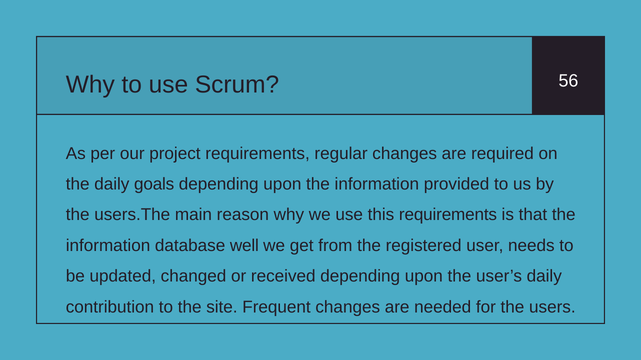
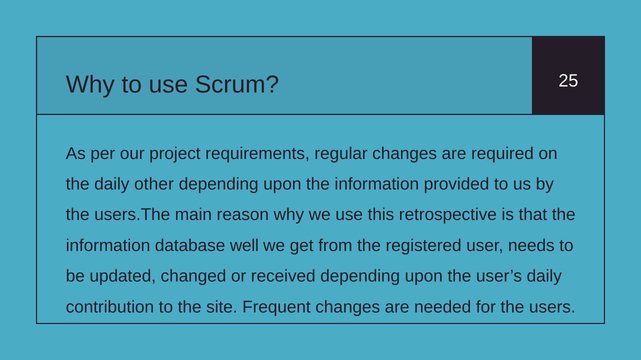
56: 56 -> 25
goals: goals -> other
this requirements: requirements -> retrospective
